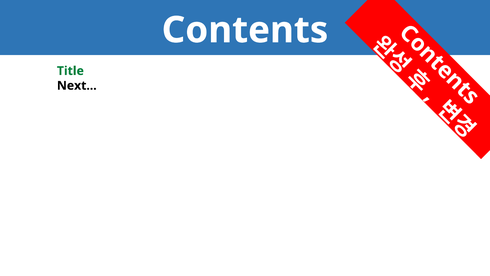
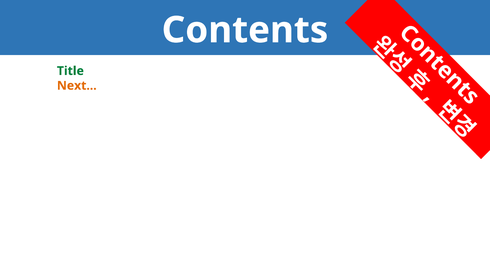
Next colour: black -> orange
